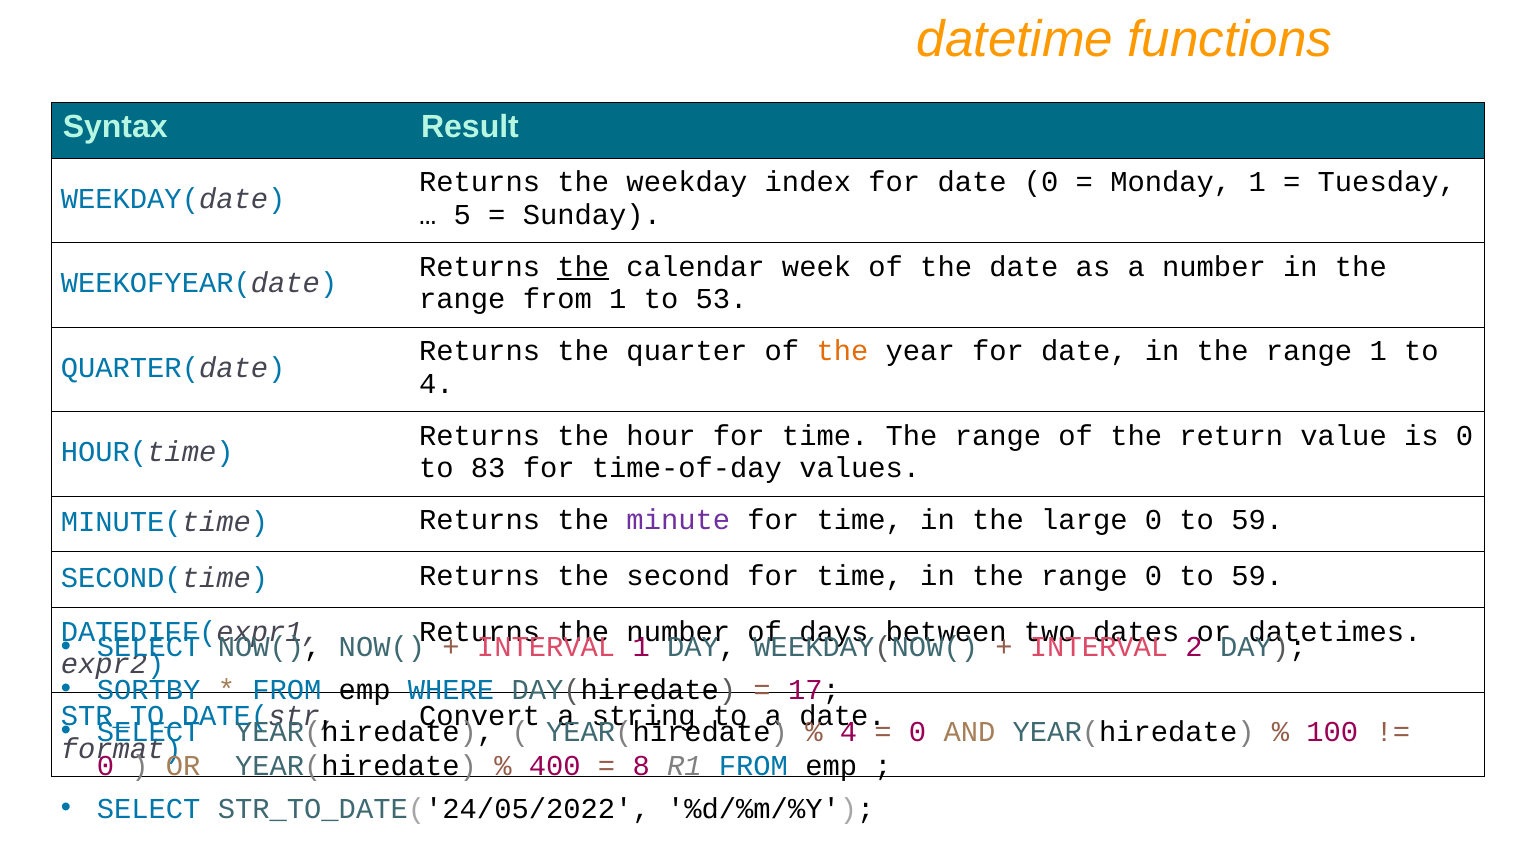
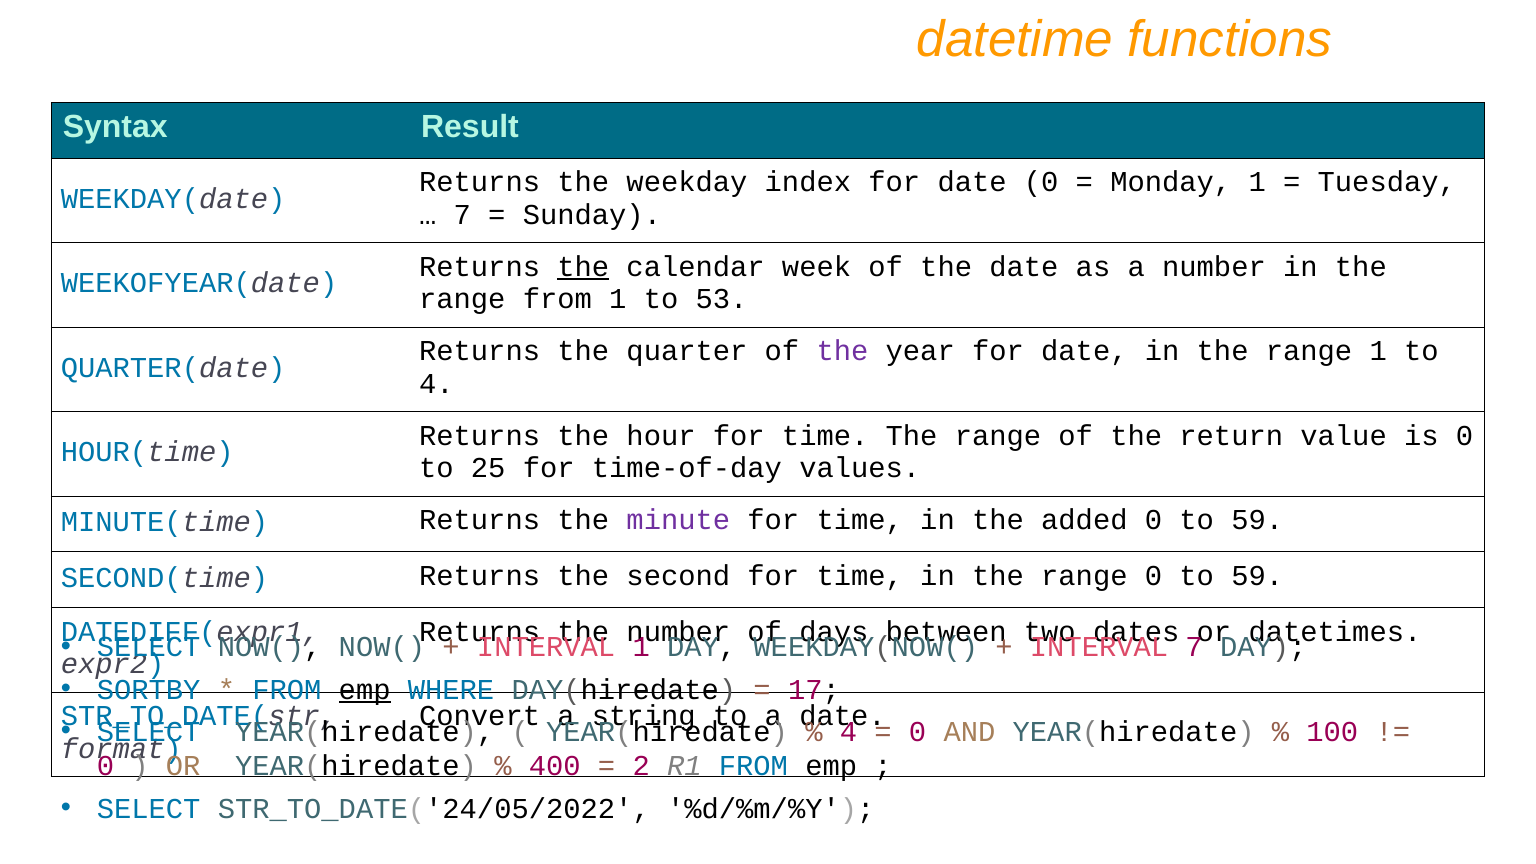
5 at (462, 215): 5 -> 7
the at (842, 351) colour: orange -> purple
83: 83 -> 25
large: large -> added
2 at (1194, 647): 2 -> 7
emp at (365, 690) underline: none -> present
8: 8 -> 2
